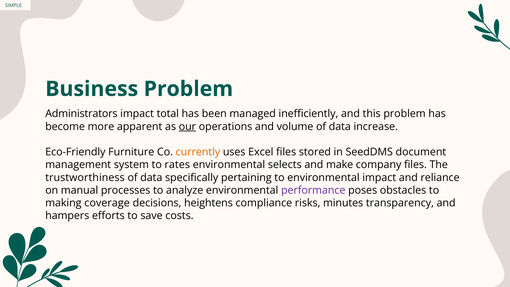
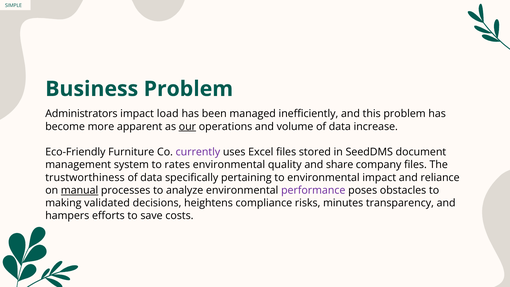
total: total -> load
currently colour: orange -> purple
selects: selects -> quality
make: make -> share
manual underline: none -> present
coverage: coverage -> validated
